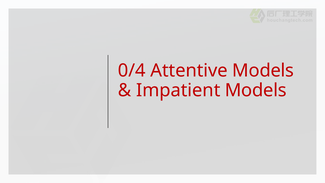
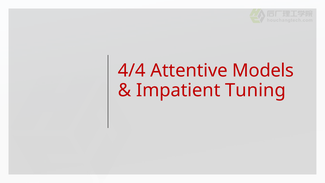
0/4: 0/4 -> 4/4
Impatient Models: Models -> Tuning
